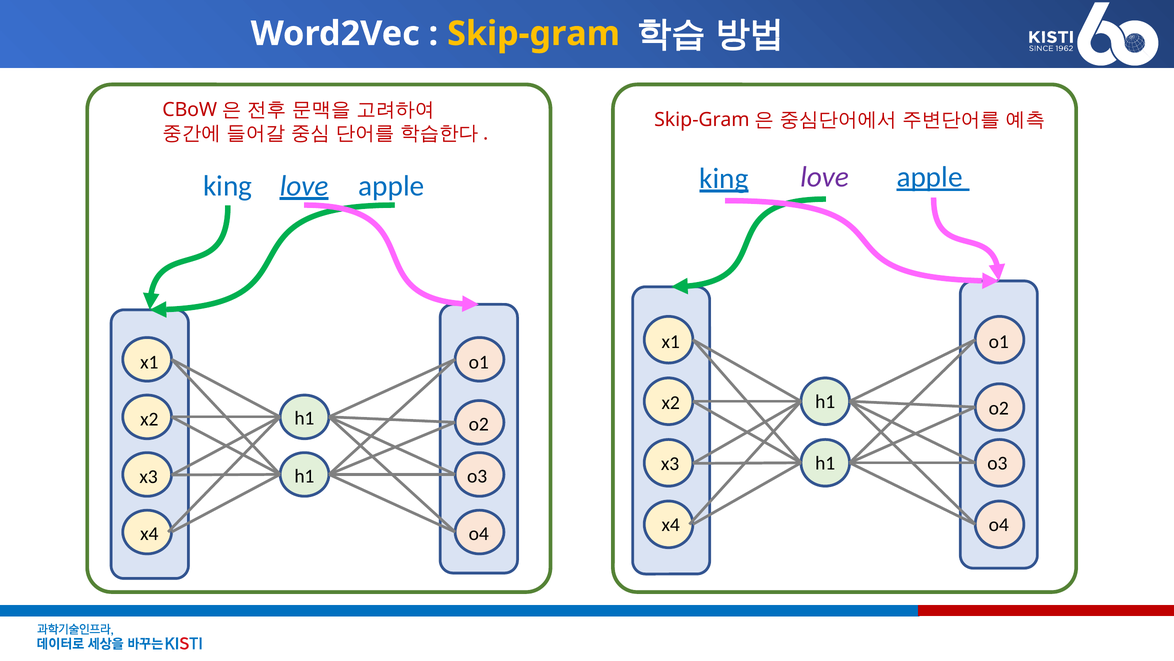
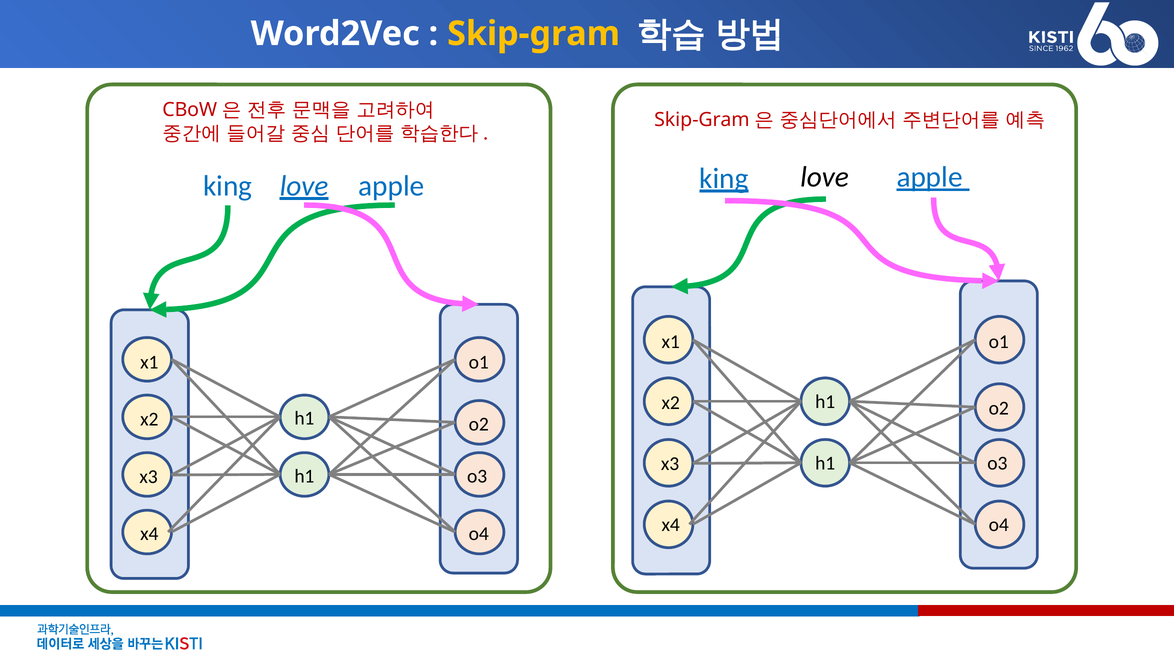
love at (825, 177) colour: purple -> black
